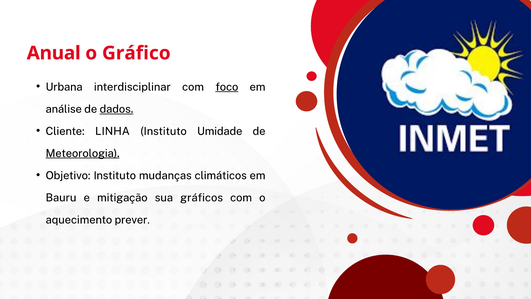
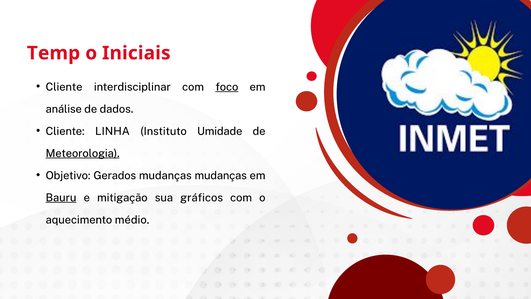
Anual: Anual -> Temp
Gráfico: Gráfico -> Iniciais
Urbana at (64, 87): Urbana -> Cliente
dados underline: present -> none
Objetivo Instituto: Instituto -> Gerados
mudanças climáticos: climáticos -> mudanças
Bauru underline: none -> present
prever: prever -> médio
